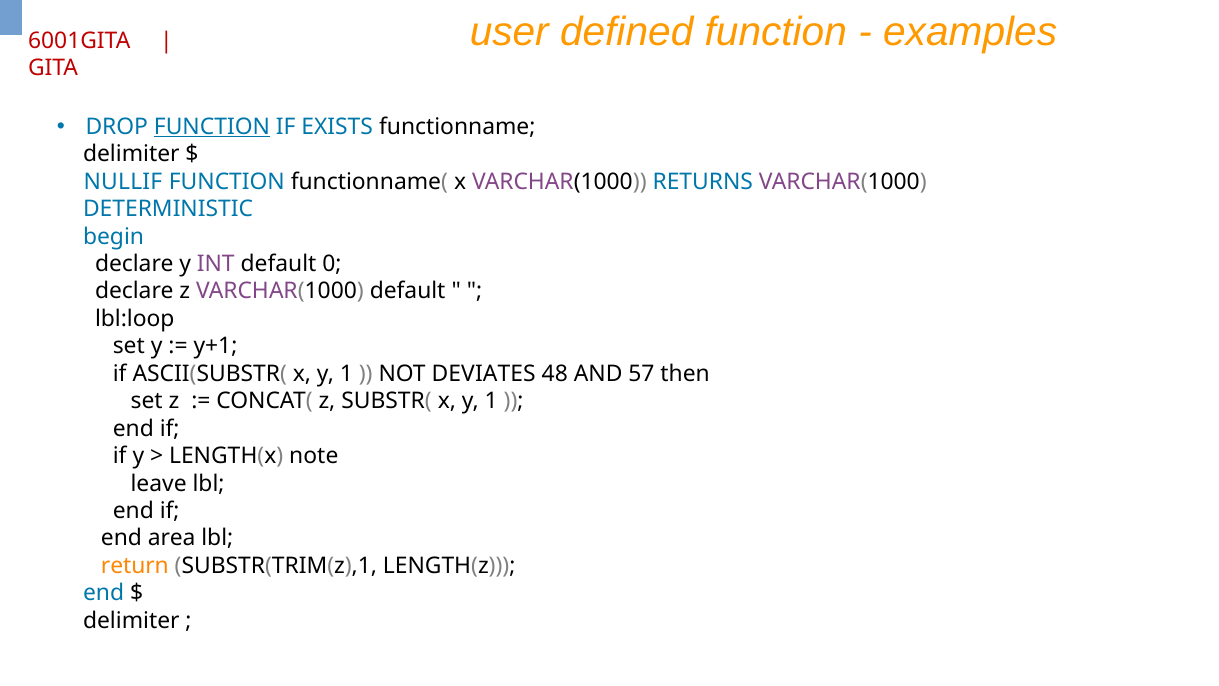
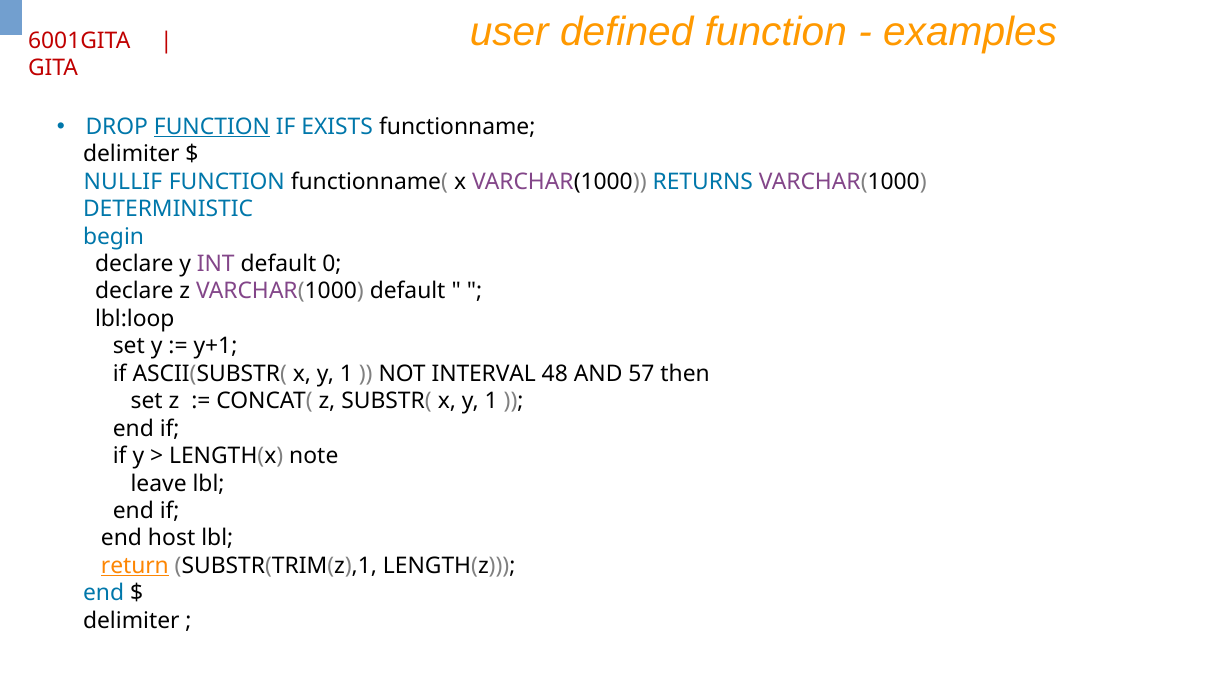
DEVIATES: DEVIATES -> INTERVAL
area: area -> host
return underline: none -> present
